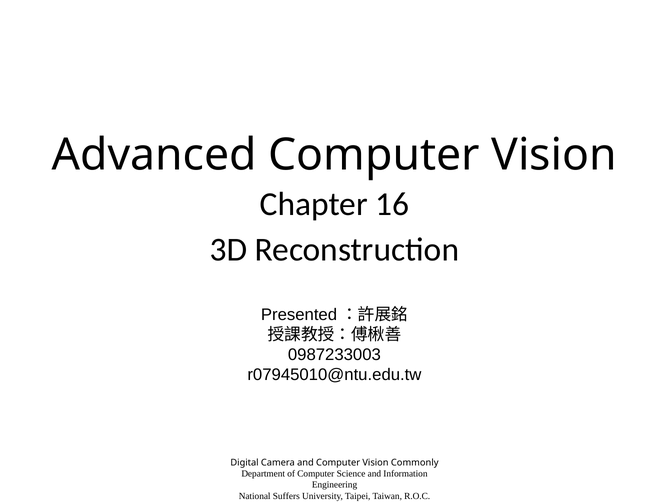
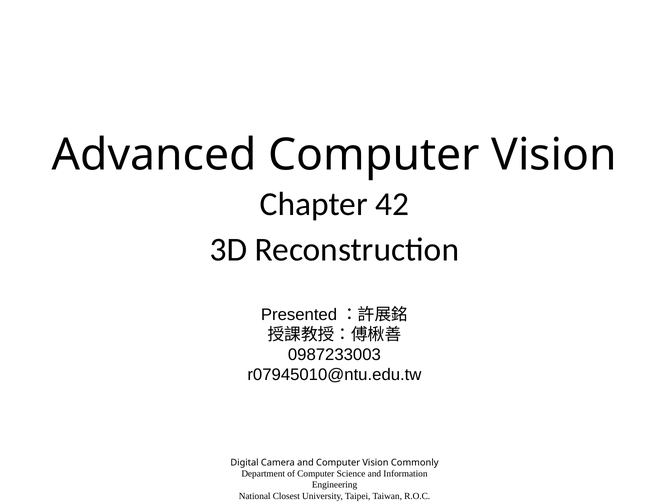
16: 16 -> 42
Suffers: Suffers -> Closest
